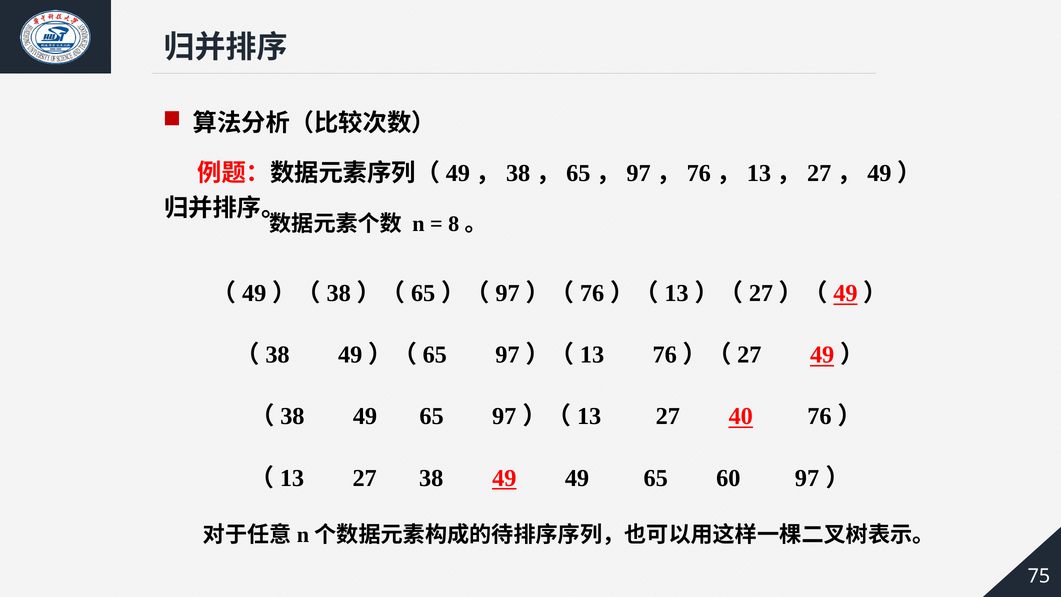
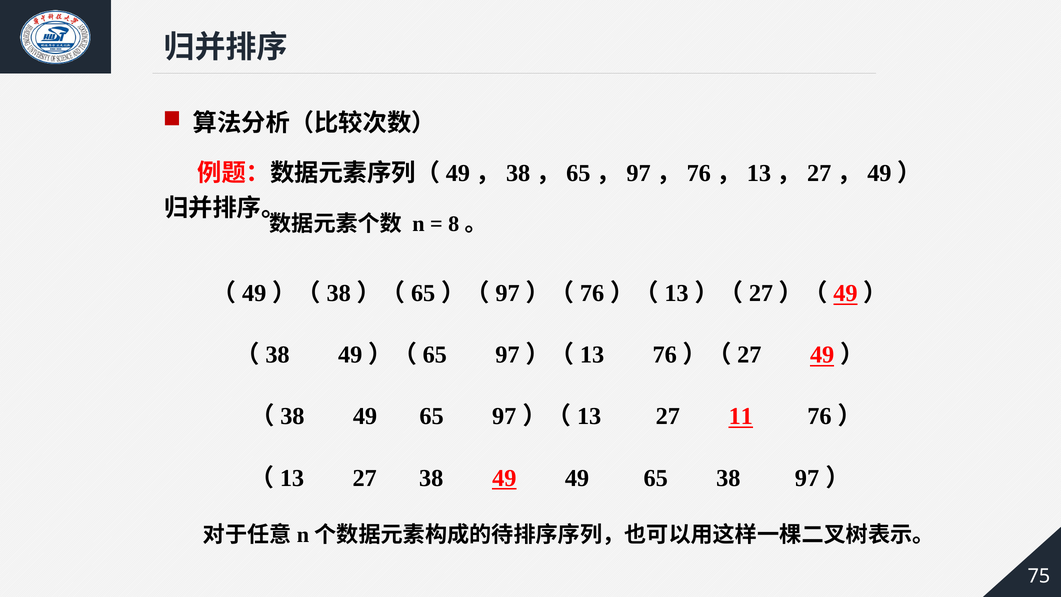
40: 40 -> 11
65 60: 60 -> 38
